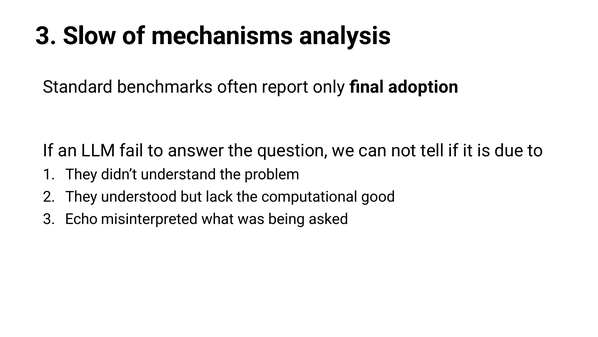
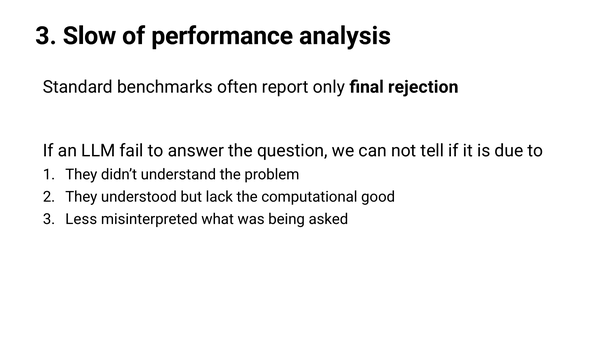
mechanisms: mechanisms -> performance
adoption: adoption -> rejection
Echo: Echo -> Less
